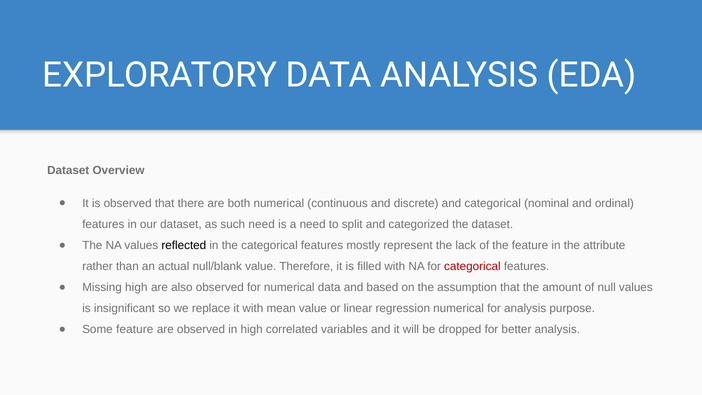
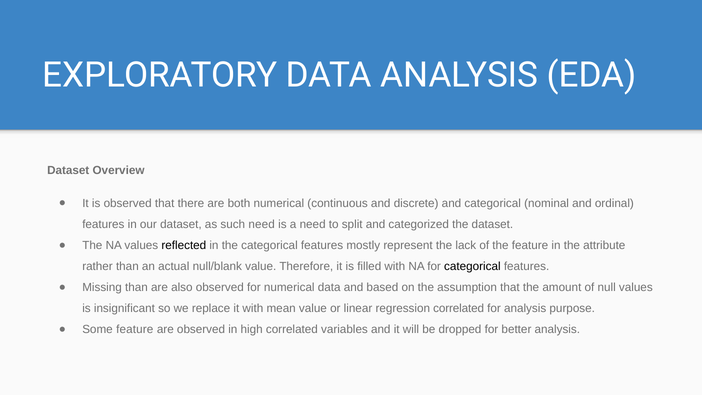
categorical at (472, 266) colour: red -> black
Missing high: high -> than
regression numerical: numerical -> correlated
